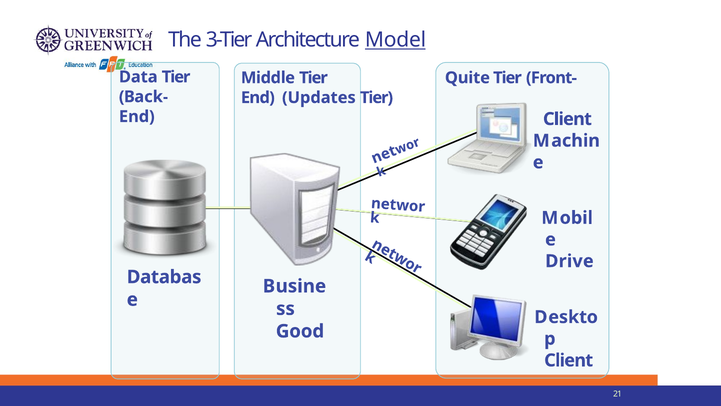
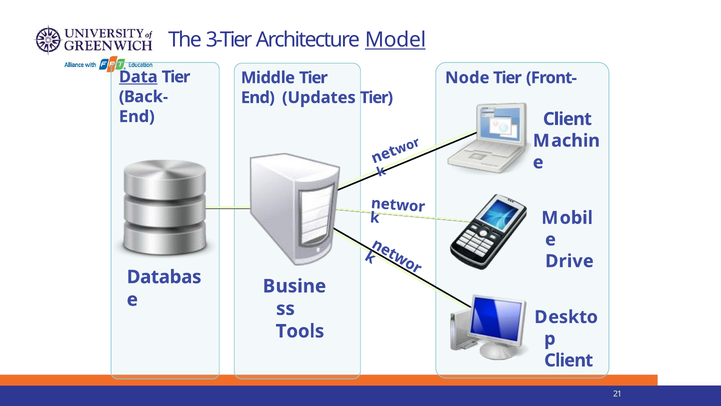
Data underline: none -> present
Quite: Quite -> Node
Good: Good -> Tools
